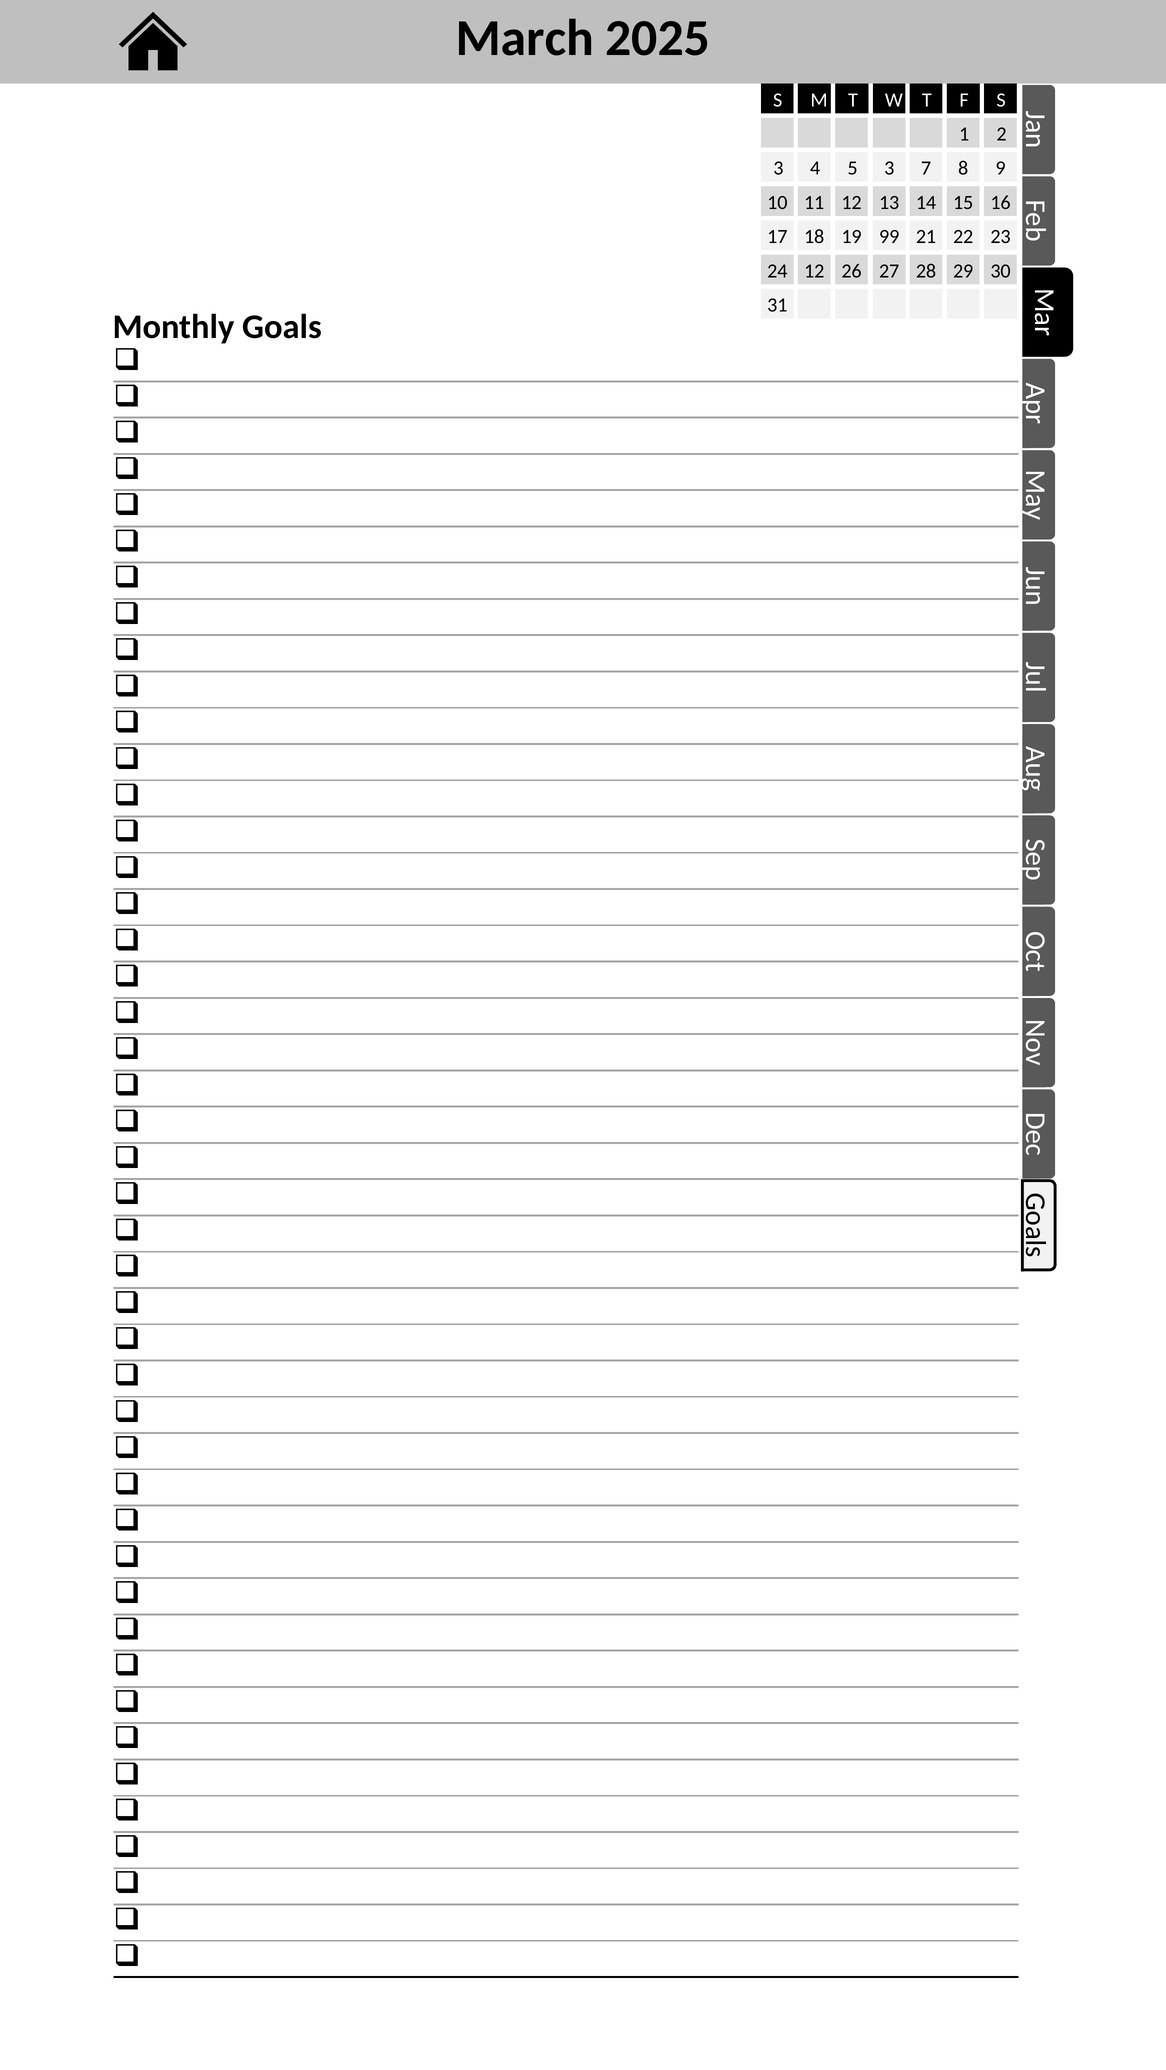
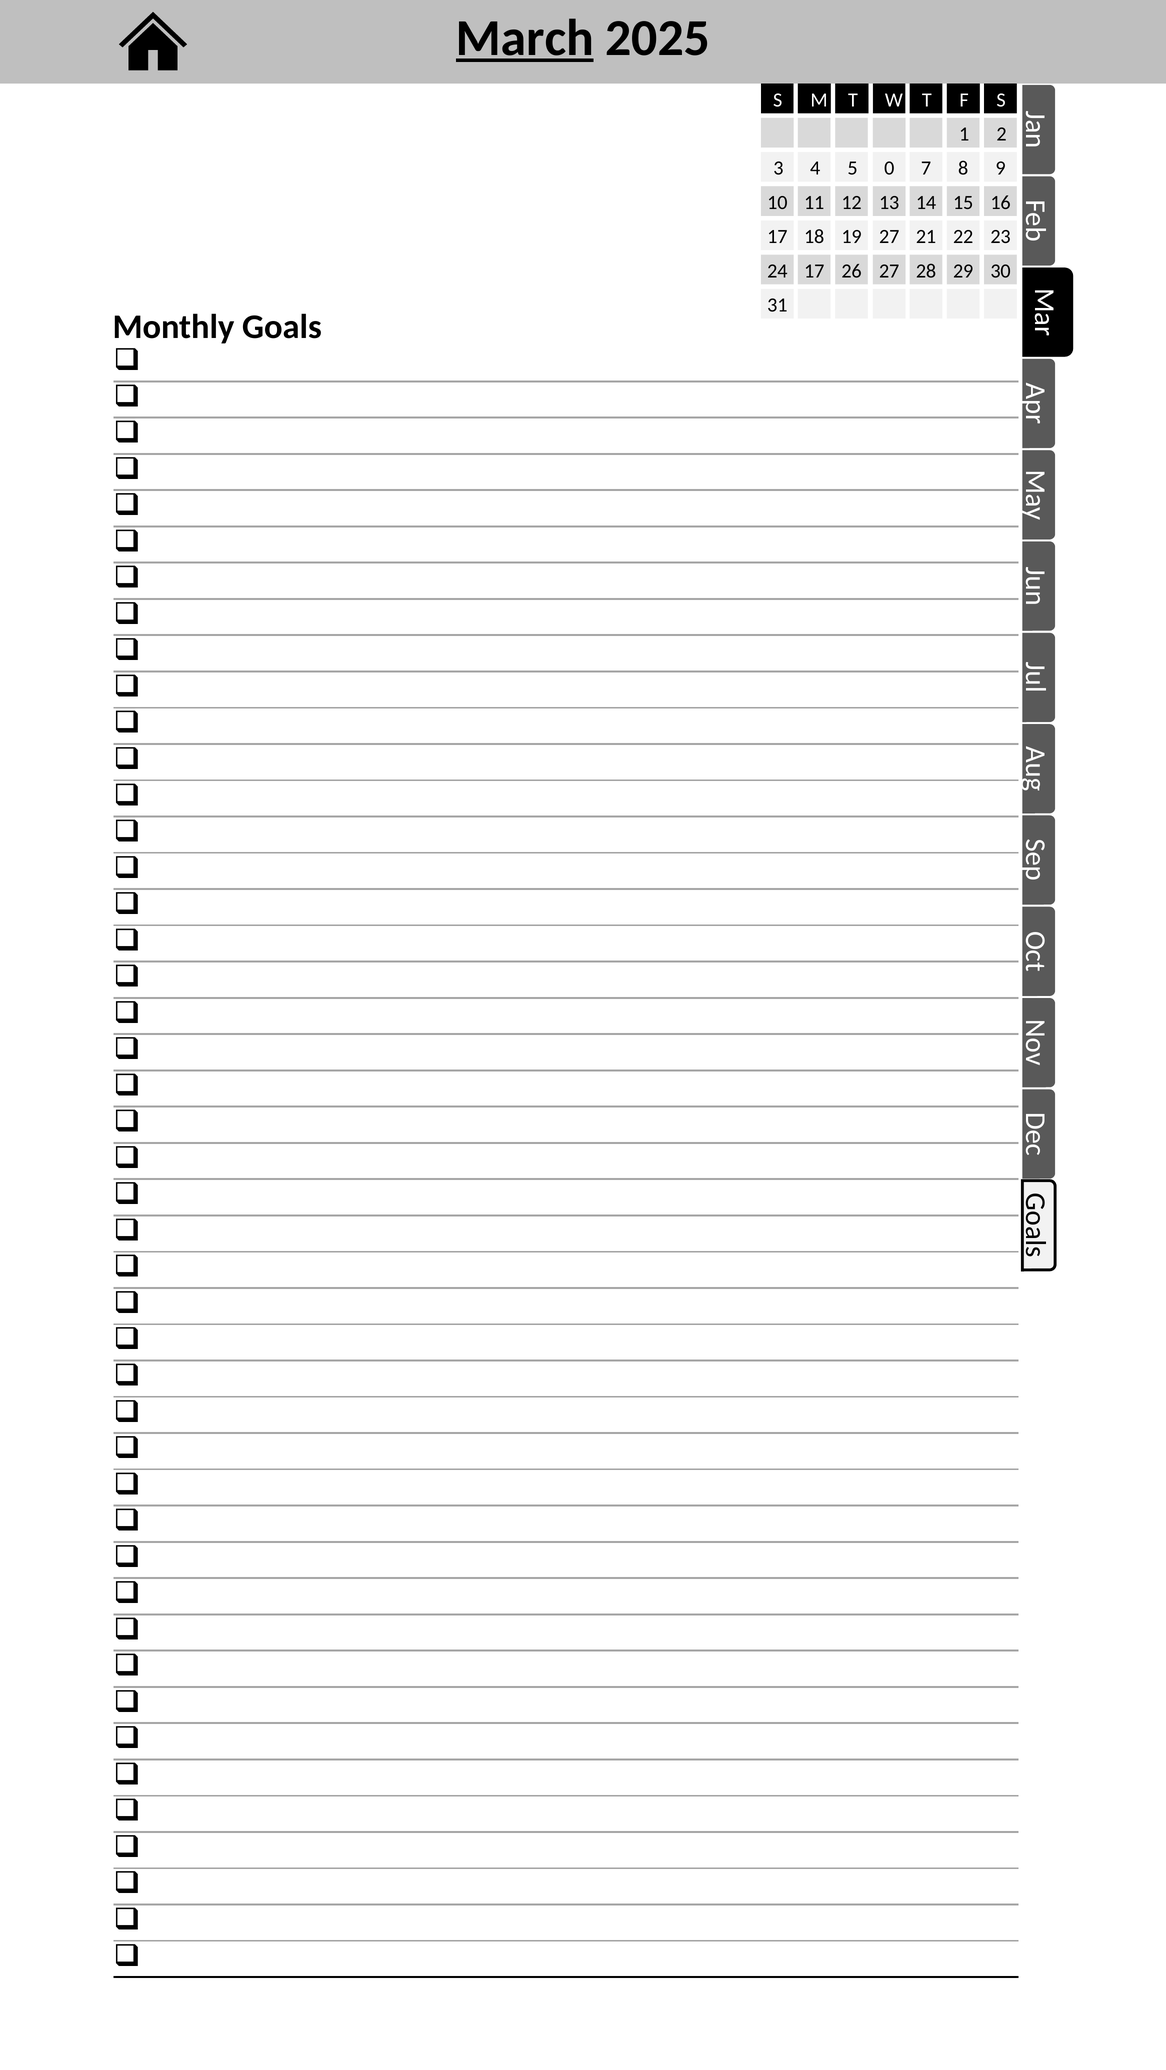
March underline: none -> present
5 3: 3 -> 0
19 99: 99 -> 27
24 12: 12 -> 17
